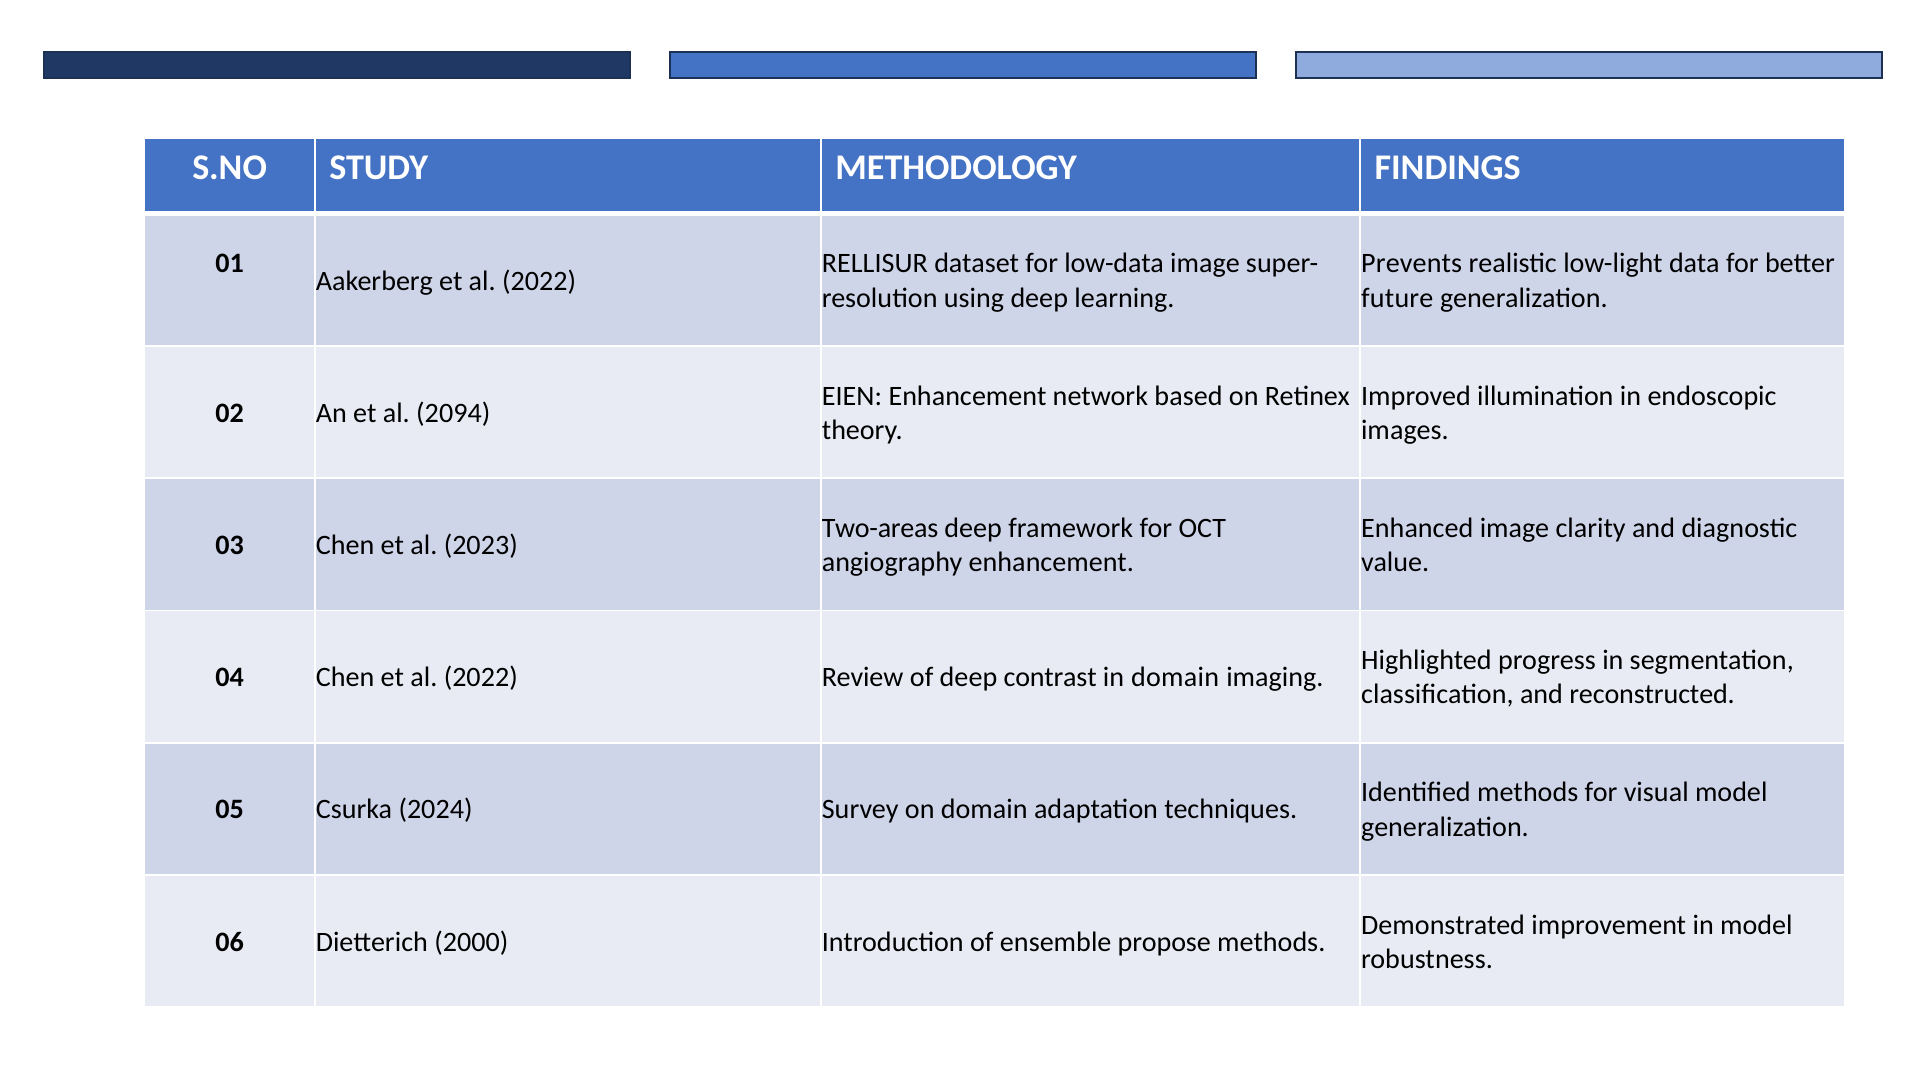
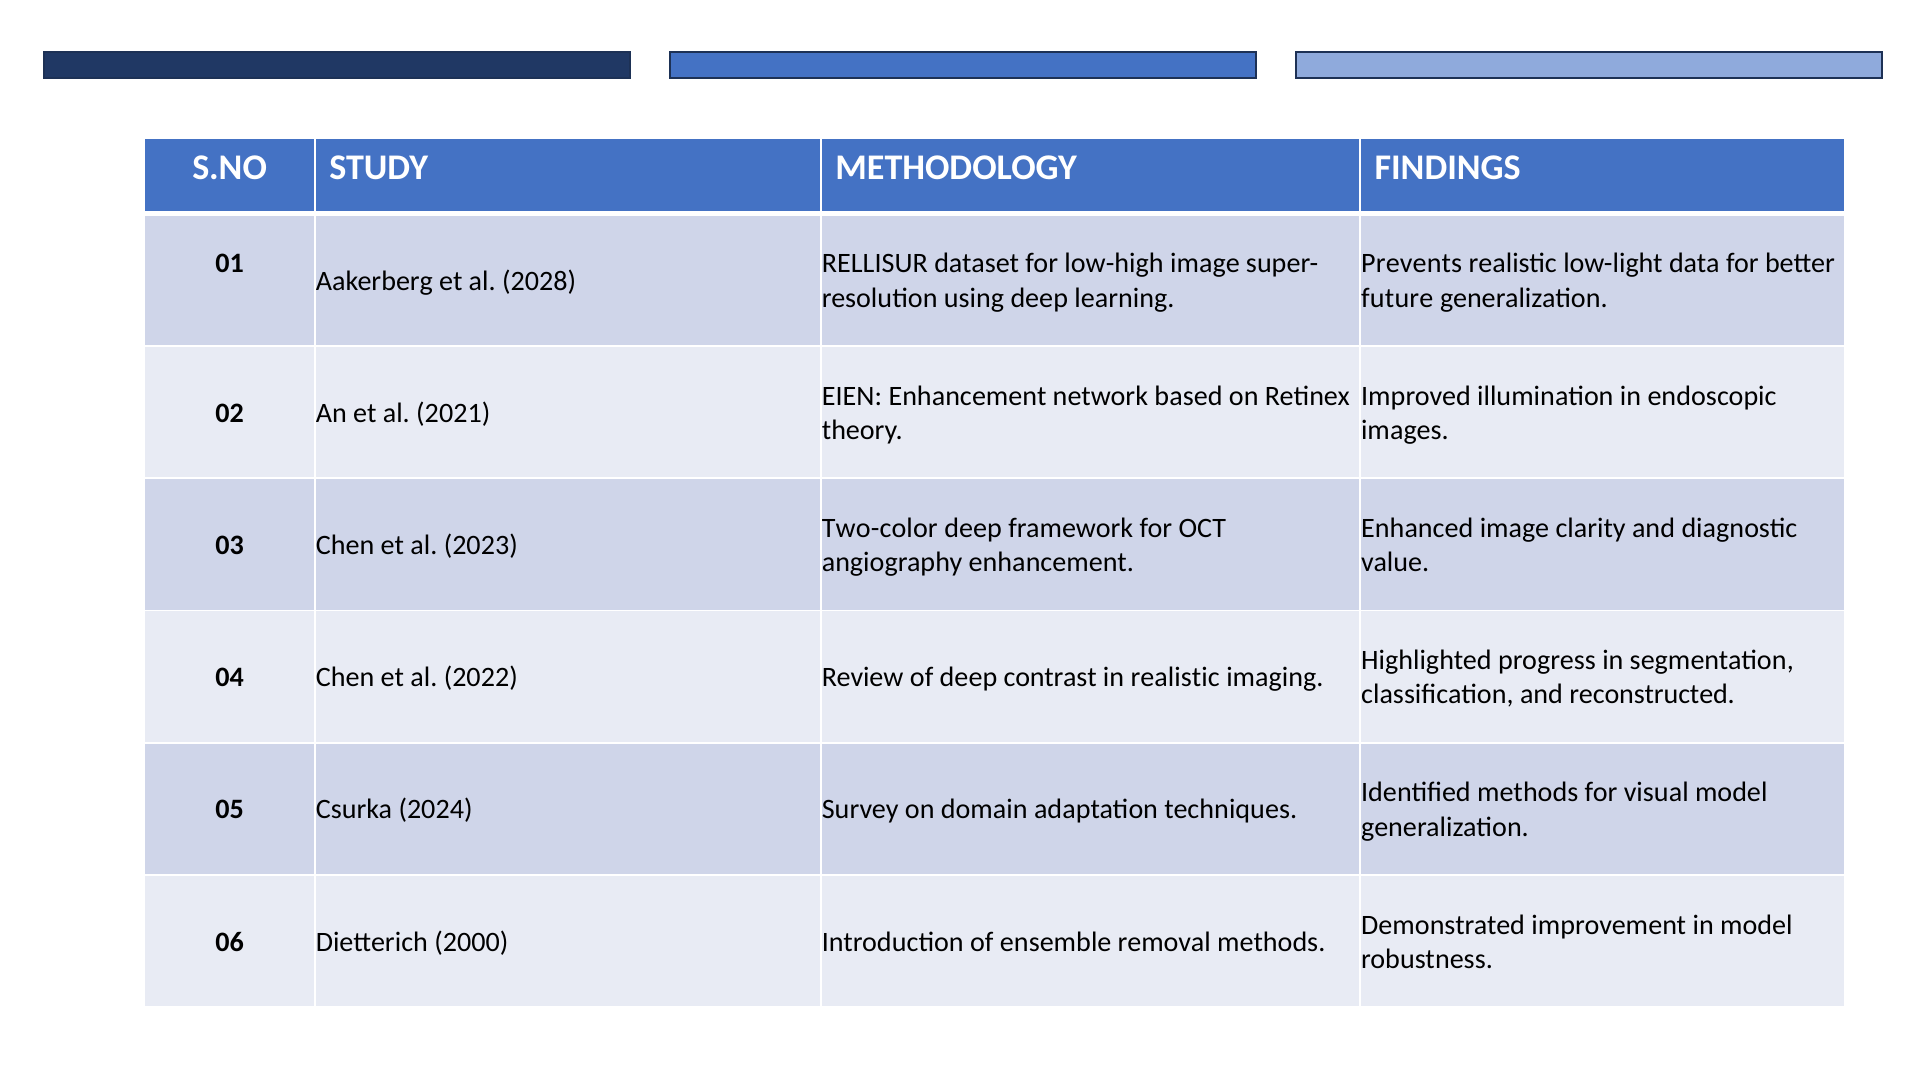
low-data: low-data -> low-high
Aakerberg et al 2022: 2022 -> 2028
2094: 2094 -> 2021
Two-areas: Two-areas -> Two-color
in domain: domain -> realistic
propose: propose -> removal
